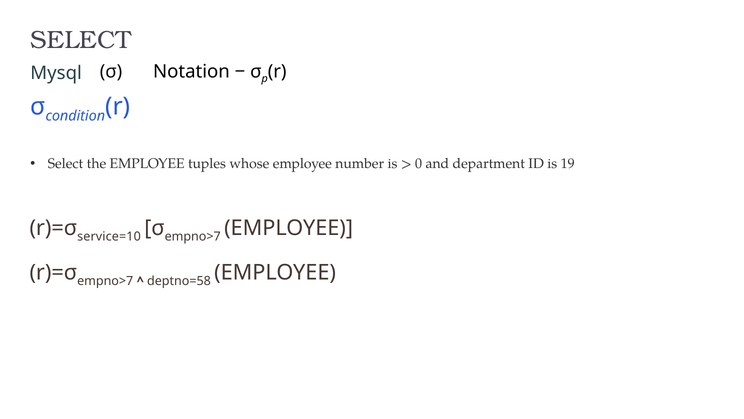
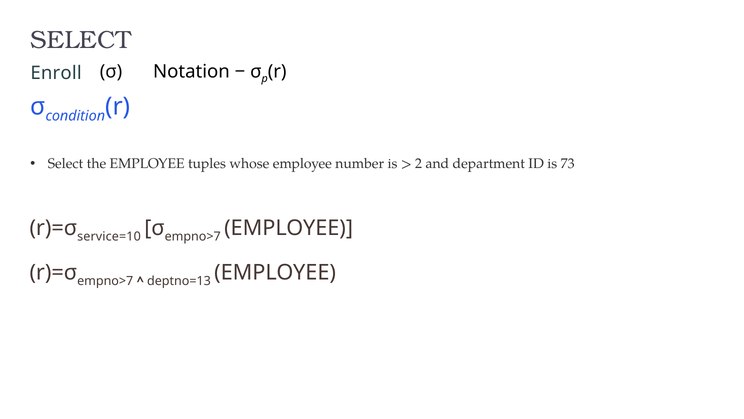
Mysql: Mysql -> Enroll
0: 0 -> 2
19: 19 -> 73
deptno=58: deptno=58 -> deptno=13
